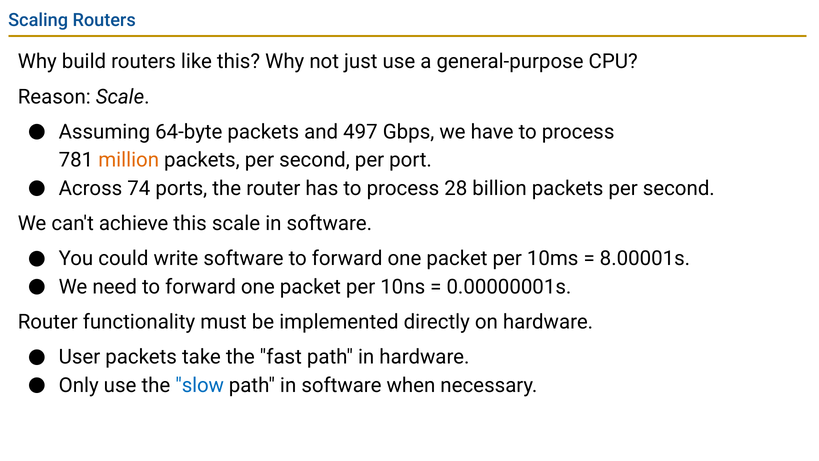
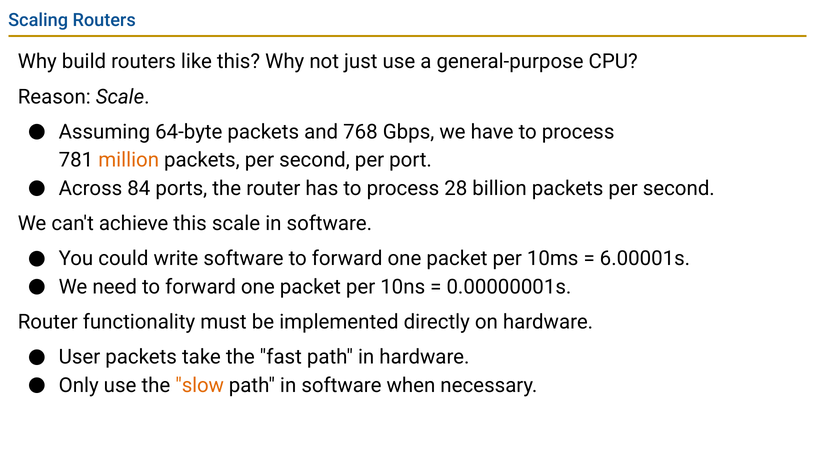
497: 497 -> 768
74: 74 -> 84
8.00001s: 8.00001s -> 6.00001s
slow colour: blue -> orange
